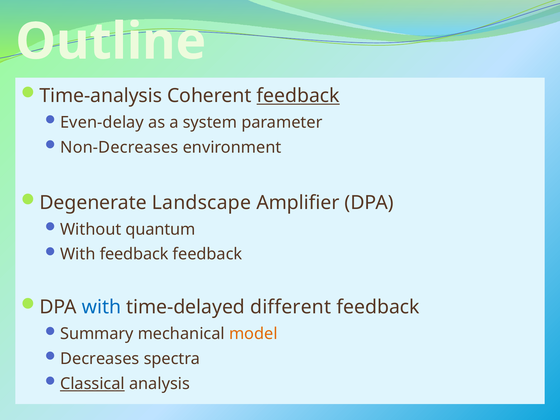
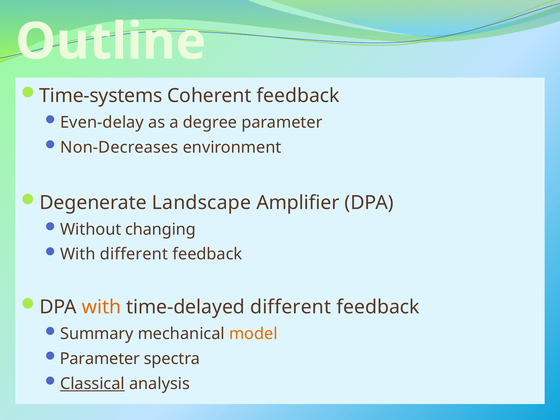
Time-analysis: Time-analysis -> Time-systems
feedback at (298, 96) underline: present -> none
system: system -> degree
quantum: quantum -> changing
With feedback: feedback -> different
with at (101, 307) colour: blue -> orange
Decreases at (100, 359): Decreases -> Parameter
